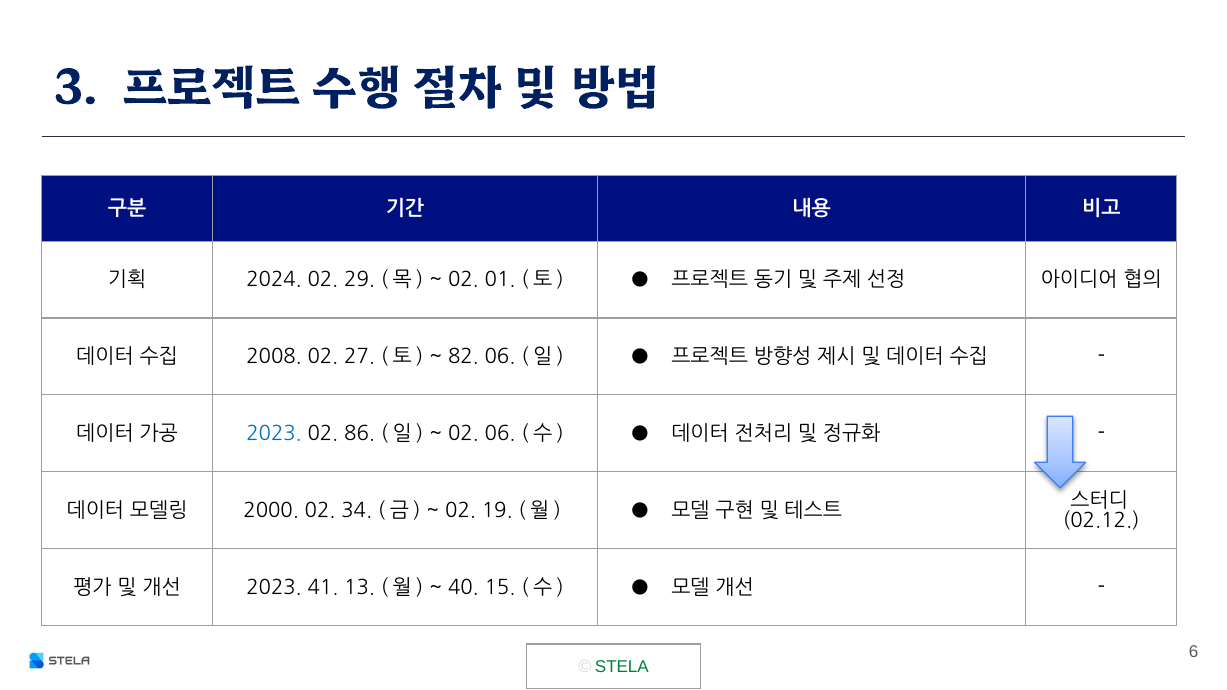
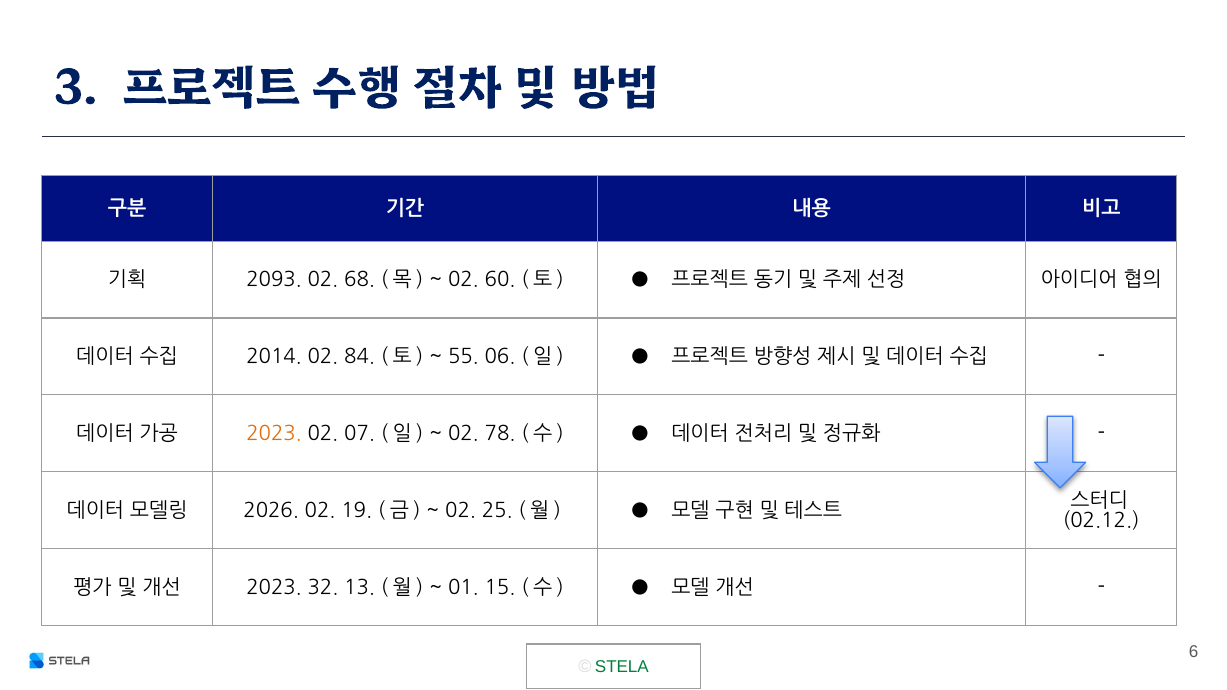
2024: 2024 -> 2093
29: 29 -> 68
01: 01 -> 60
2008: 2008 -> 2014
27: 27 -> 84
82: 82 -> 55
2023 at (274, 434) colour: blue -> orange
86: 86 -> 07
02 06: 06 -> 78
2000: 2000 -> 2026
34: 34 -> 19
19: 19 -> 25
41: 41 -> 32
40: 40 -> 01
